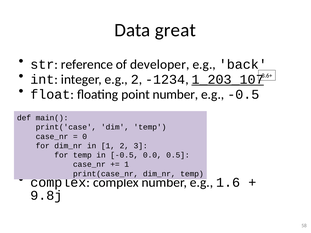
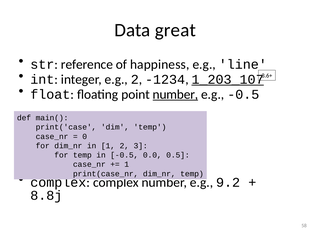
developer: developer -> happiness
back: back -> line
number at (175, 95) underline: none -> present
1.6: 1.6 -> 9.2
9.8j: 9.8j -> 8.8j
